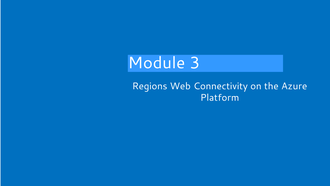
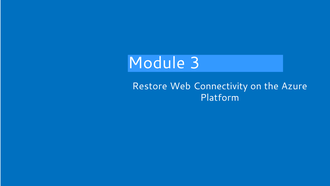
Regions: Regions -> Restore
